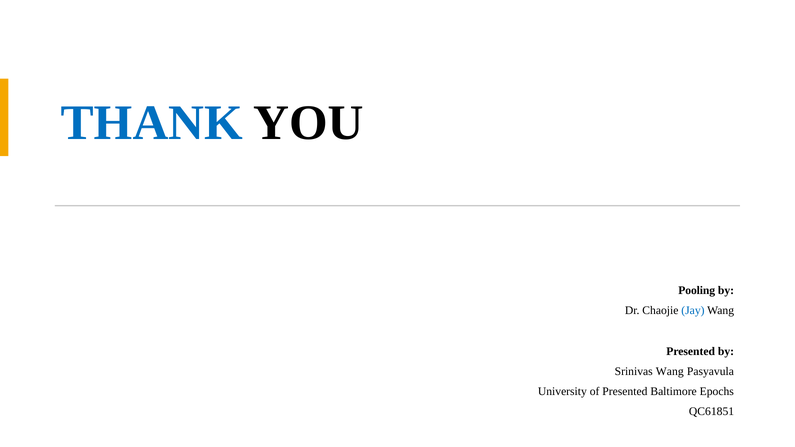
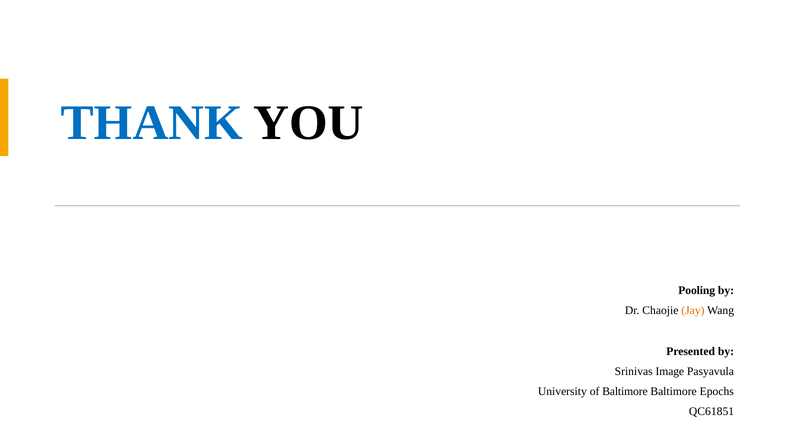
Jay colour: blue -> orange
Srinivas Wang: Wang -> Image
of Presented: Presented -> Baltimore
